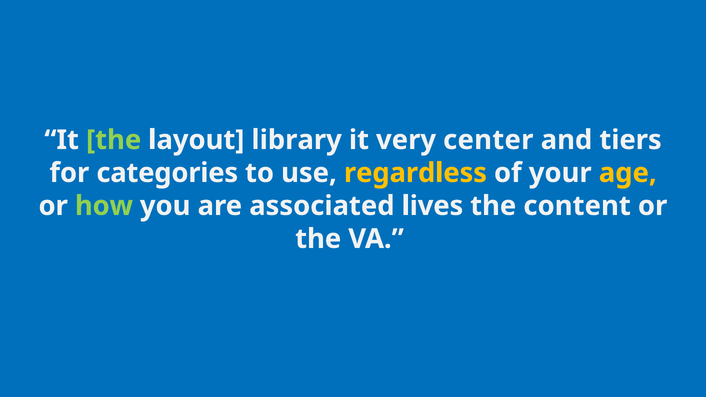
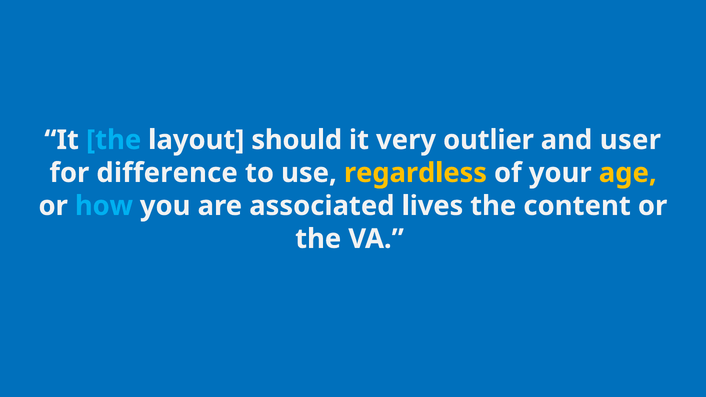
the at (114, 140) colour: light green -> light blue
library: library -> should
center: center -> outlier
tiers: tiers -> user
categories: categories -> difference
how colour: light green -> light blue
